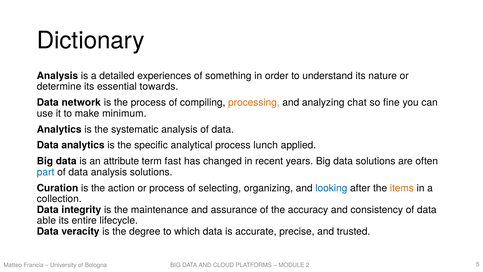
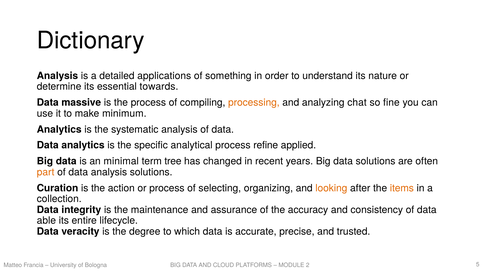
experiences: experiences -> applications
network: network -> massive
lunch: lunch -> refine
attribute: attribute -> minimal
fast: fast -> tree
part colour: blue -> orange
looking colour: blue -> orange
